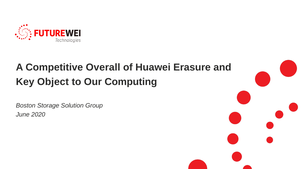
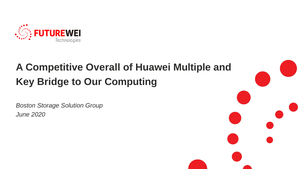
Erasure: Erasure -> Multiple
Object: Object -> Bridge
